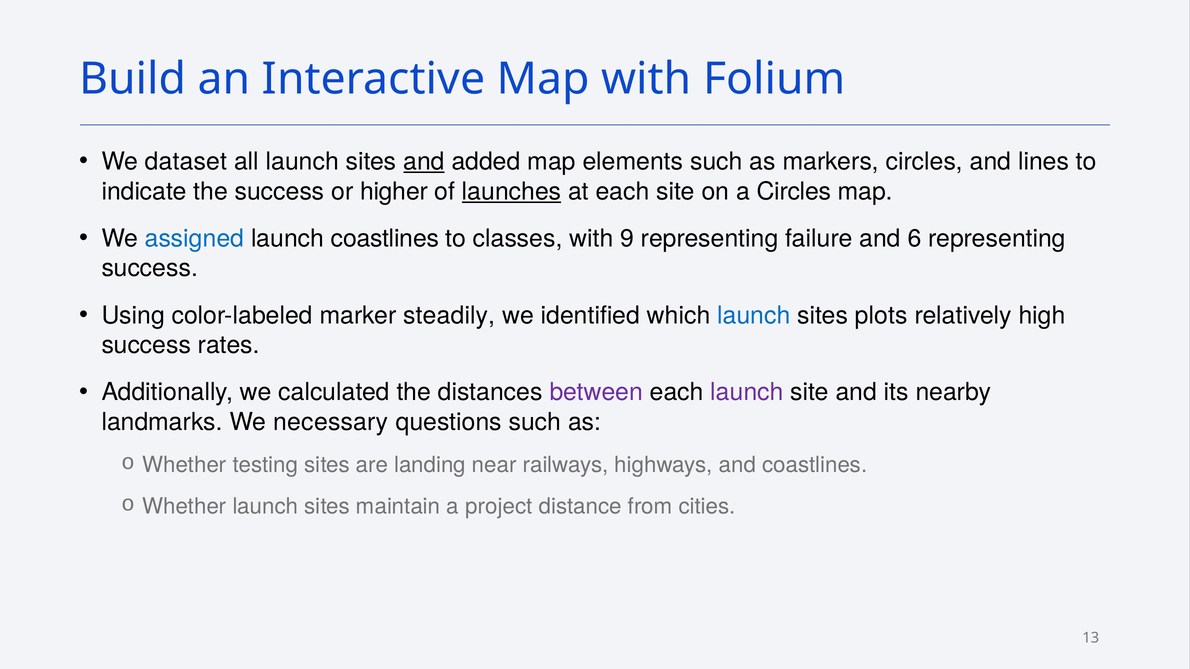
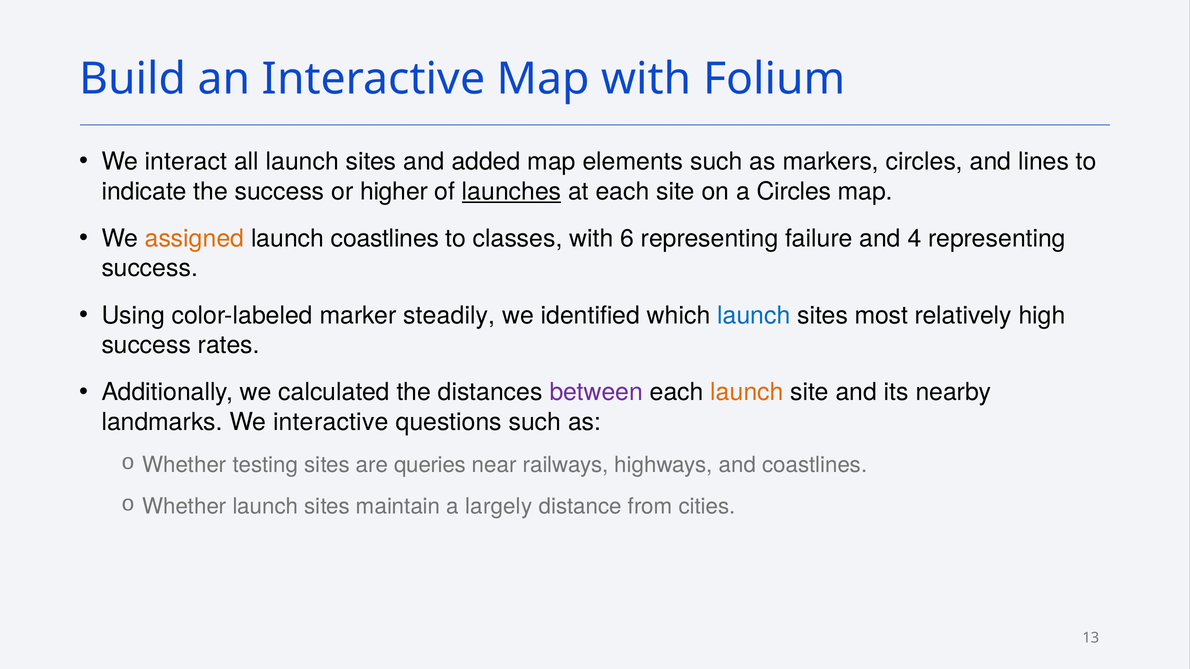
dataset: dataset -> interact
and at (424, 162) underline: present -> none
assigned colour: blue -> orange
9: 9 -> 6
6: 6 -> 4
plots: plots -> most
launch at (747, 393) colour: purple -> orange
We necessary: necessary -> interactive
landing: landing -> queries
project: project -> largely
